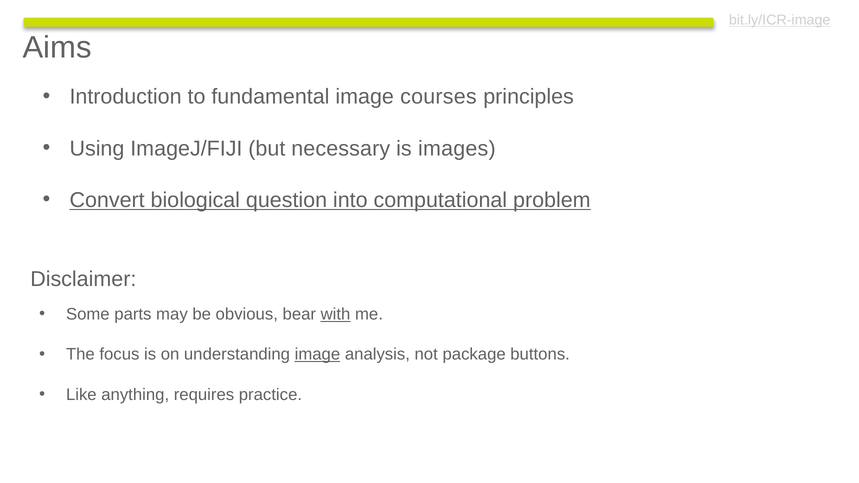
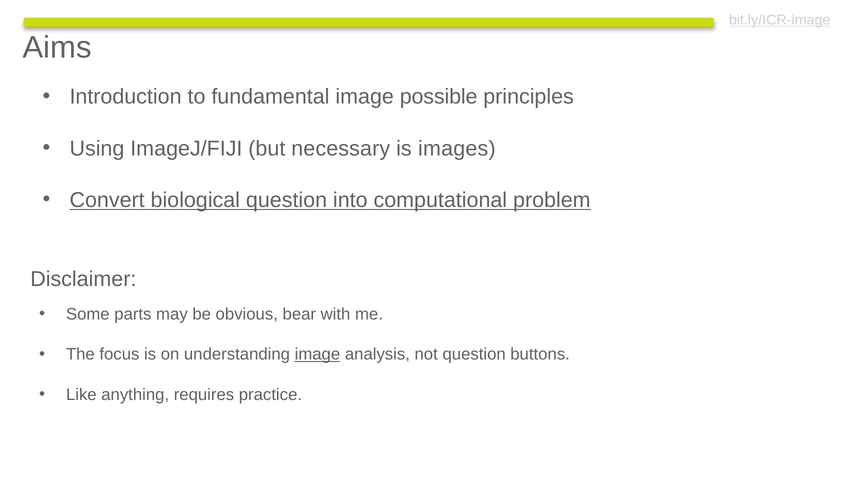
courses: courses -> possible
with underline: present -> none
not package: package -> question
